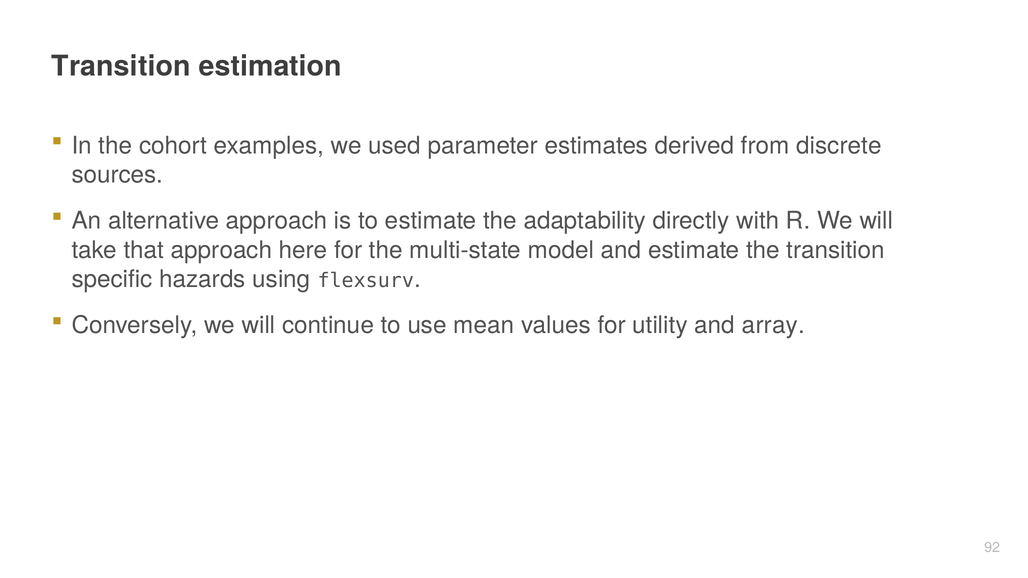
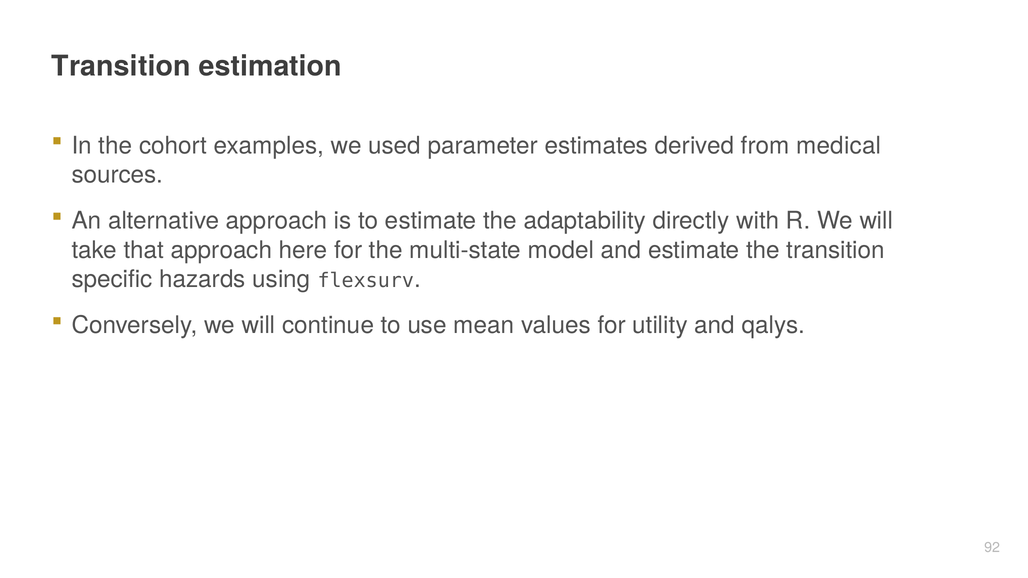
discrete: discrete -> medical
array: array -> qalys
